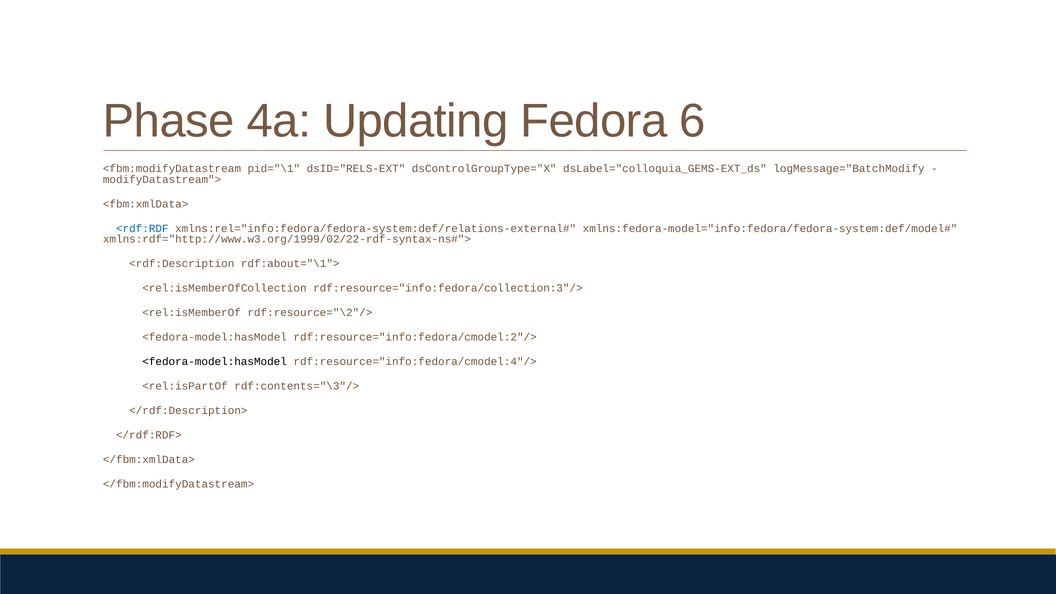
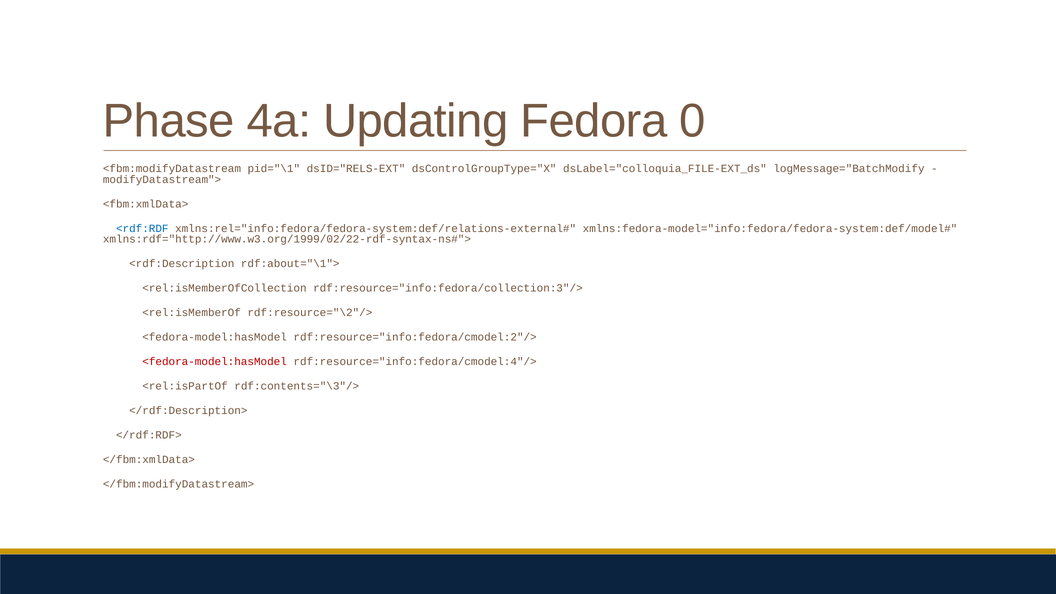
6: 6 -> 0
dsLabel="colloquia_GEMS-EXT_ds: dsLabel="colloquia_GEMS-EXT_ds -> dsLabel="colloquia_FILE-EXT_ds
<fedora-model:hasModel at (215, 362) colour: black -> red
